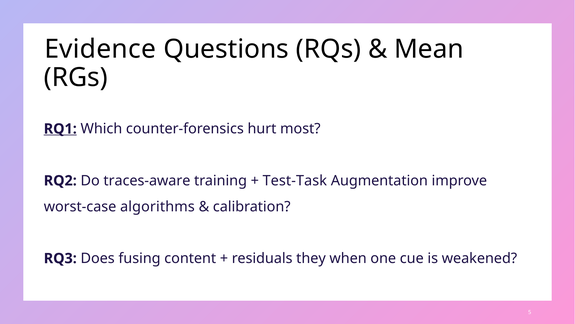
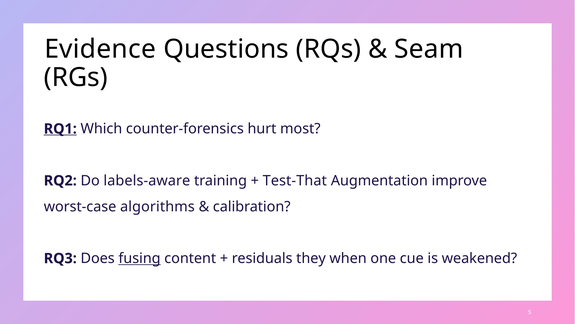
Mean: Mean -> Seam
traces‑aware: traces‑aware -> labels‑aware
Test-Task: Test-Task -> Test-That
fusing underline: none -> present
